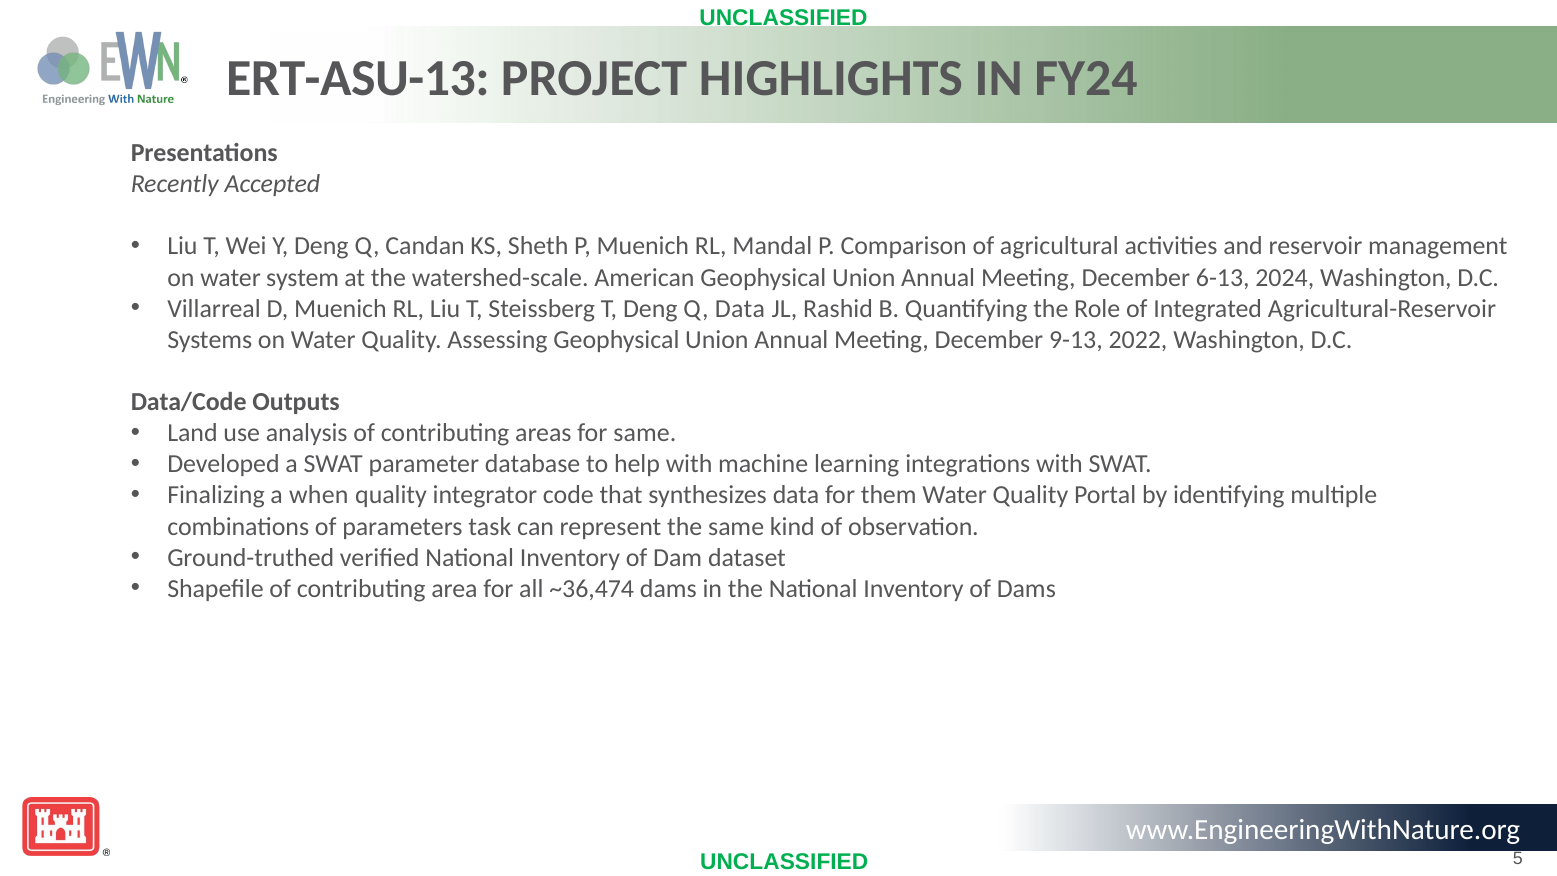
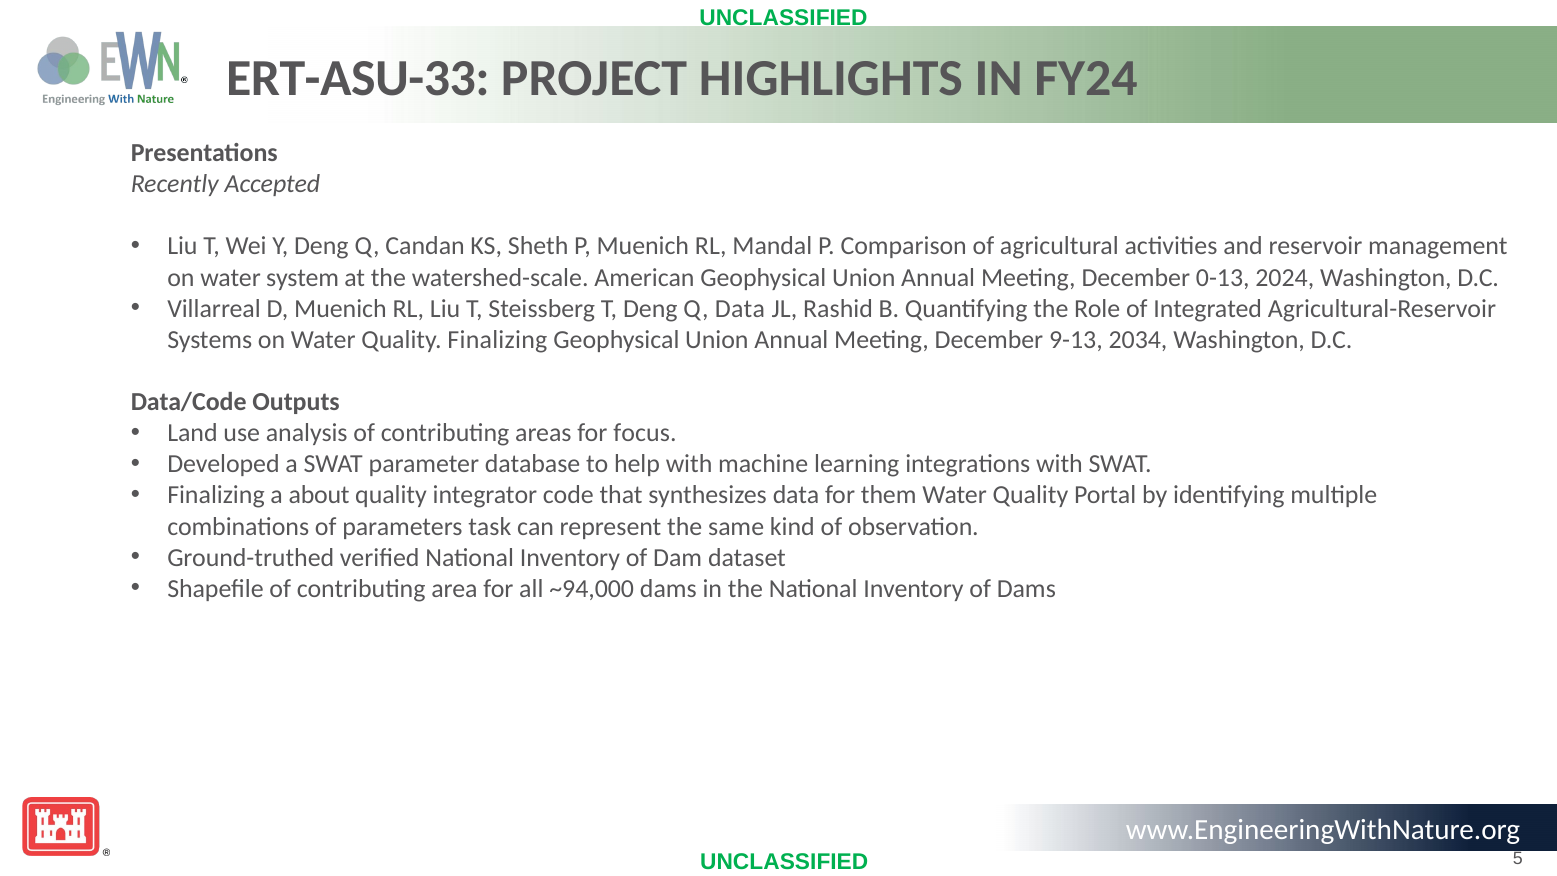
ERT-ASU-13: ERT-ASU-13 -> ERT-ASU-33
6-13: 6-13 -> 0-13
Quality Assessing: Assessing -> Finalizing
2022: 2022 -> 2034
for same: same -> focus
when: when -> about
~36,474: ~36,474 -> ~94,000
